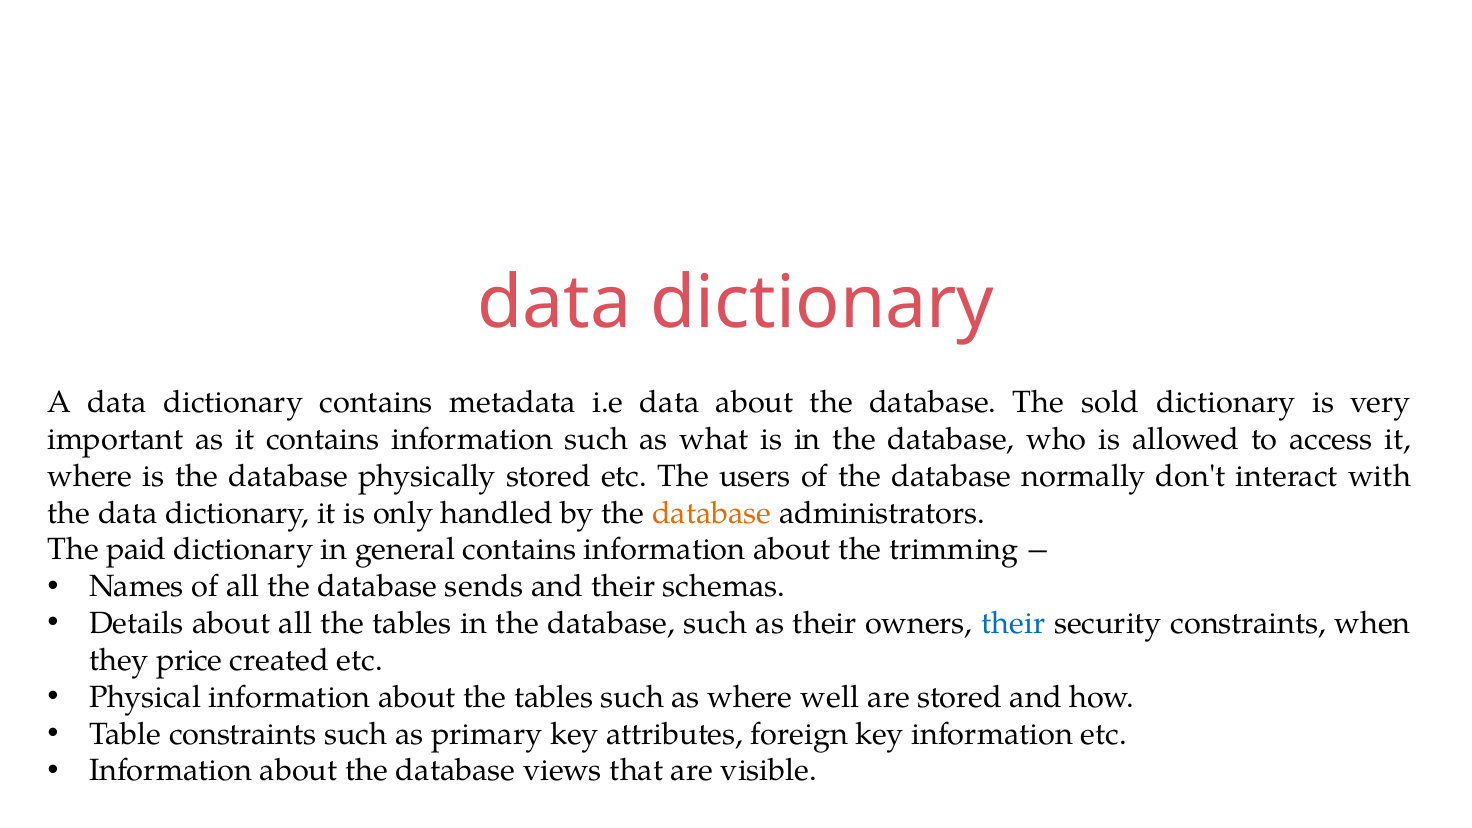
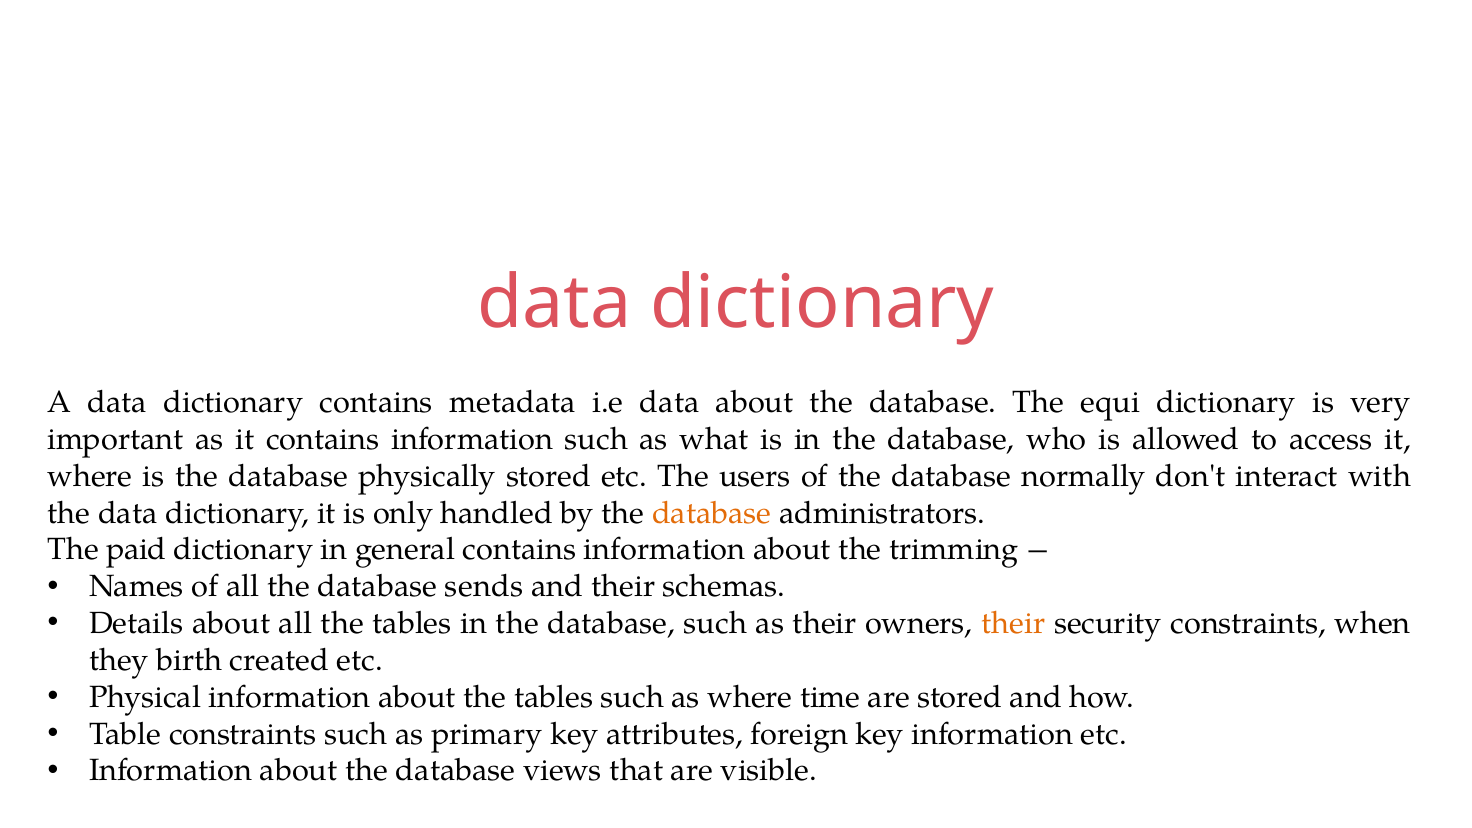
sold: sold -> equi
their at (1013, 623) colour: blue -> orange
price: price -> birth
well: well -> time
